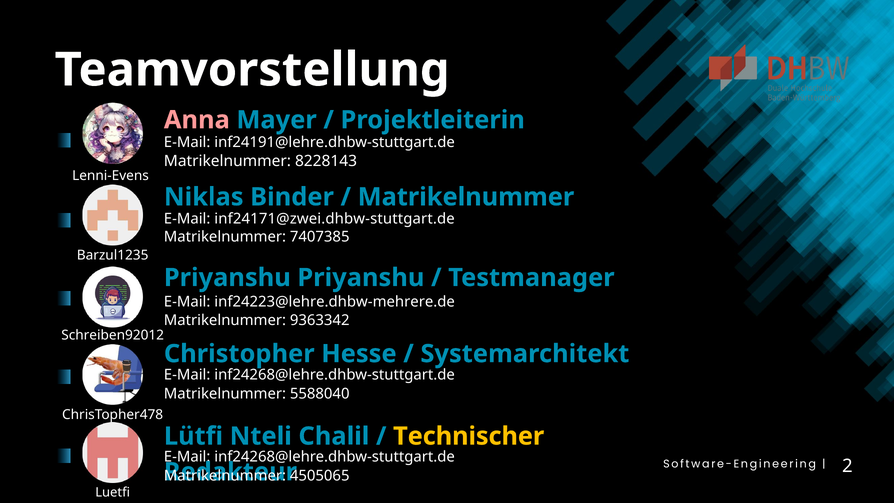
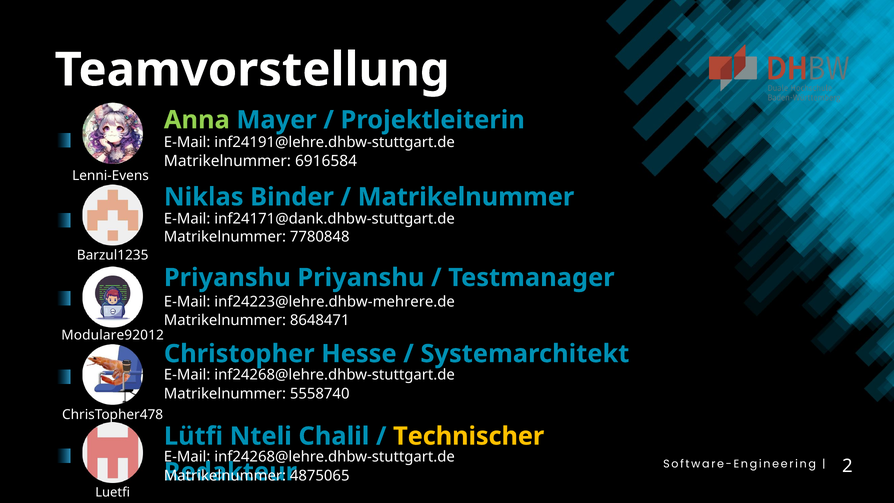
Anna colour: pink -> light green
8228143: 8228143 -> 6916584
inf24171@zwei.dhbw-stuttgart.de: inf24171@zwei.dhbw-stuttgart.de -> inf24171@dank.dhbw-stuttgart.de
7407385: 7407385 -> 7780848
9363342: 9363342 -> 8648471
Schreiben92012: Schreiben92012 -> Modulare92012
5588040: 5588040 -> 5558740
4505065: 4505065 -> 4875065
